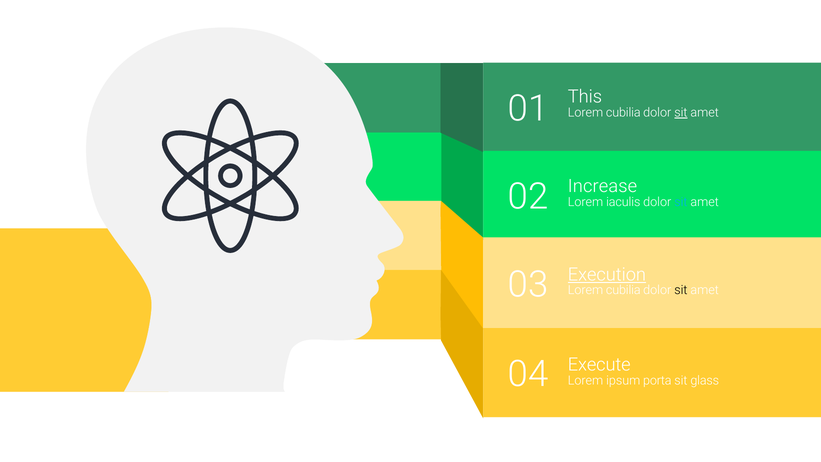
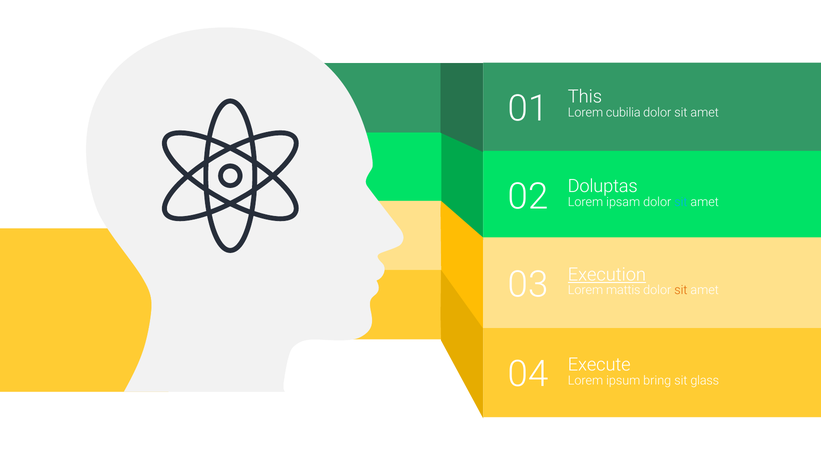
sit at (681, 113) underline: present -> none
Increase: Increase -> Doluptas
iaculis: iaculis -> ipsam
cubilia at (623, 290): cubilia -> mattis
sit at (681, 290) colour: black -> orange
porta: porta -> bring
